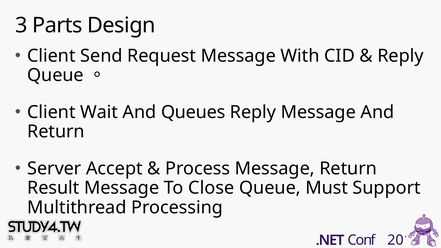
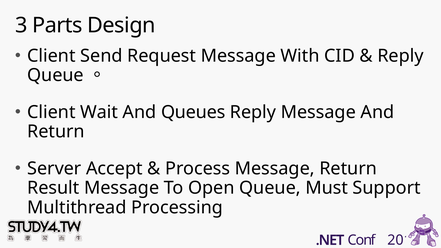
Close: Close -> Open
